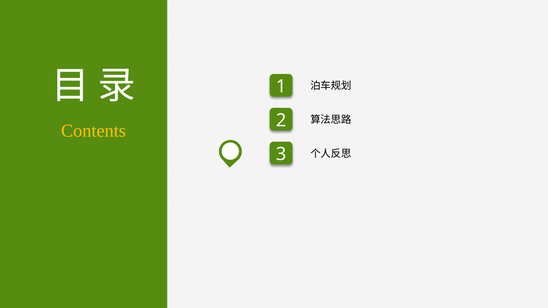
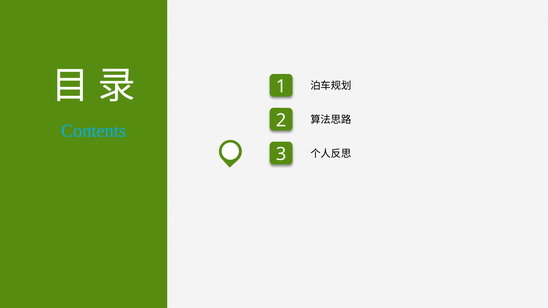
Contents colour: yellow -> light blue
